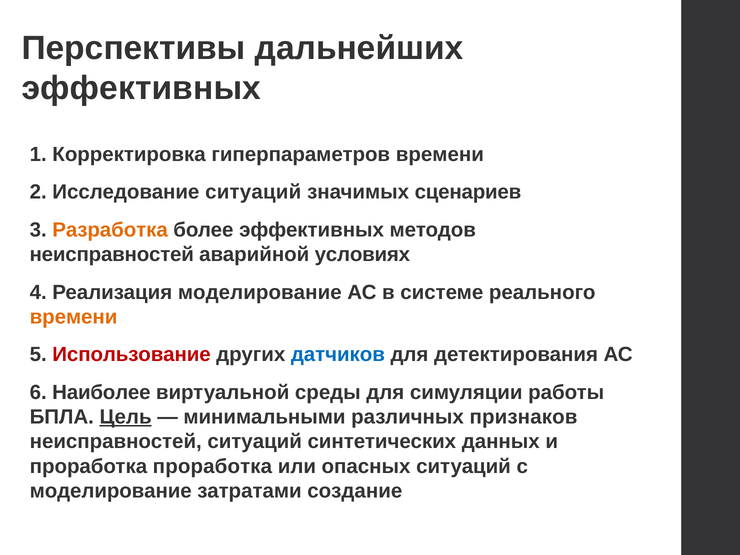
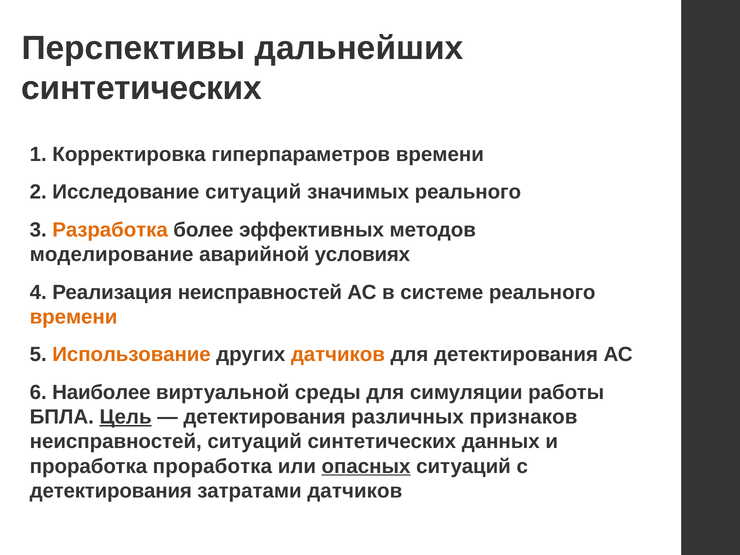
эффективных at (141, 88): эффективных -> синтетических
значимых сценариев: сценариев -> реального
неисправностей at (112, 254): неисправностей -> моделирование
Реализация моделирование: моделирование -> неисправностей
Использование colour: red -> orange
датчиков at (338, 355) colour: blue -> orange
минимальными at (264, 417): минимальными -> детектирования
опасных underline: none -> present
моделирование at (111, 491): моделирование -> детектирования
затратами создание: создание -> датчиков
